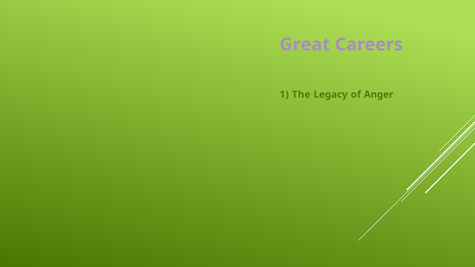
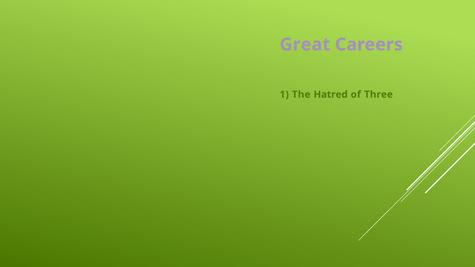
Legacy: Legacy -> Hatred
Anger: Anger -> Three
